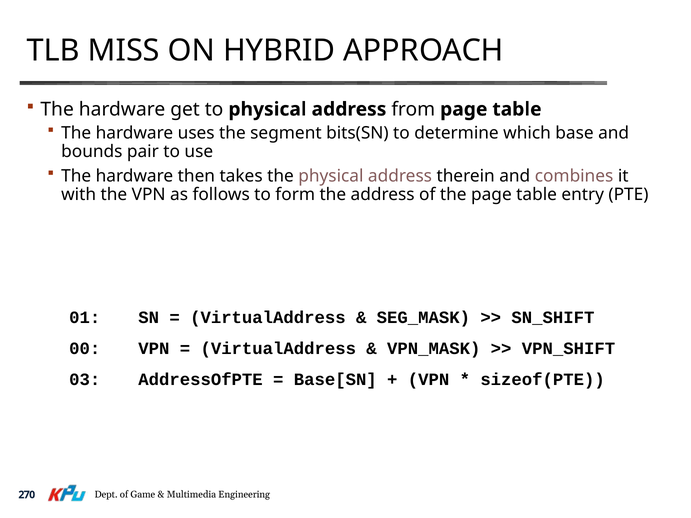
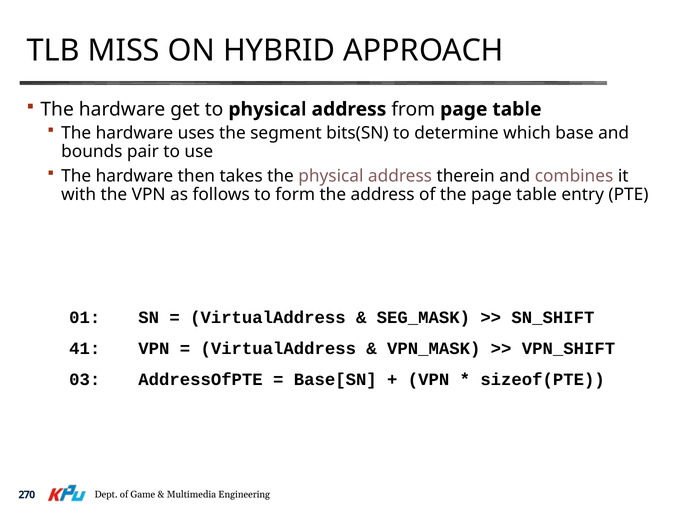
00: 00 -> 41
